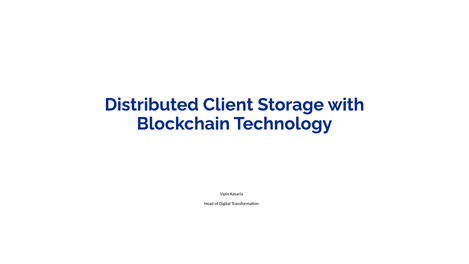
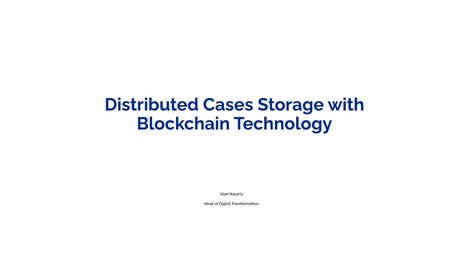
Client: Client -> Cases
